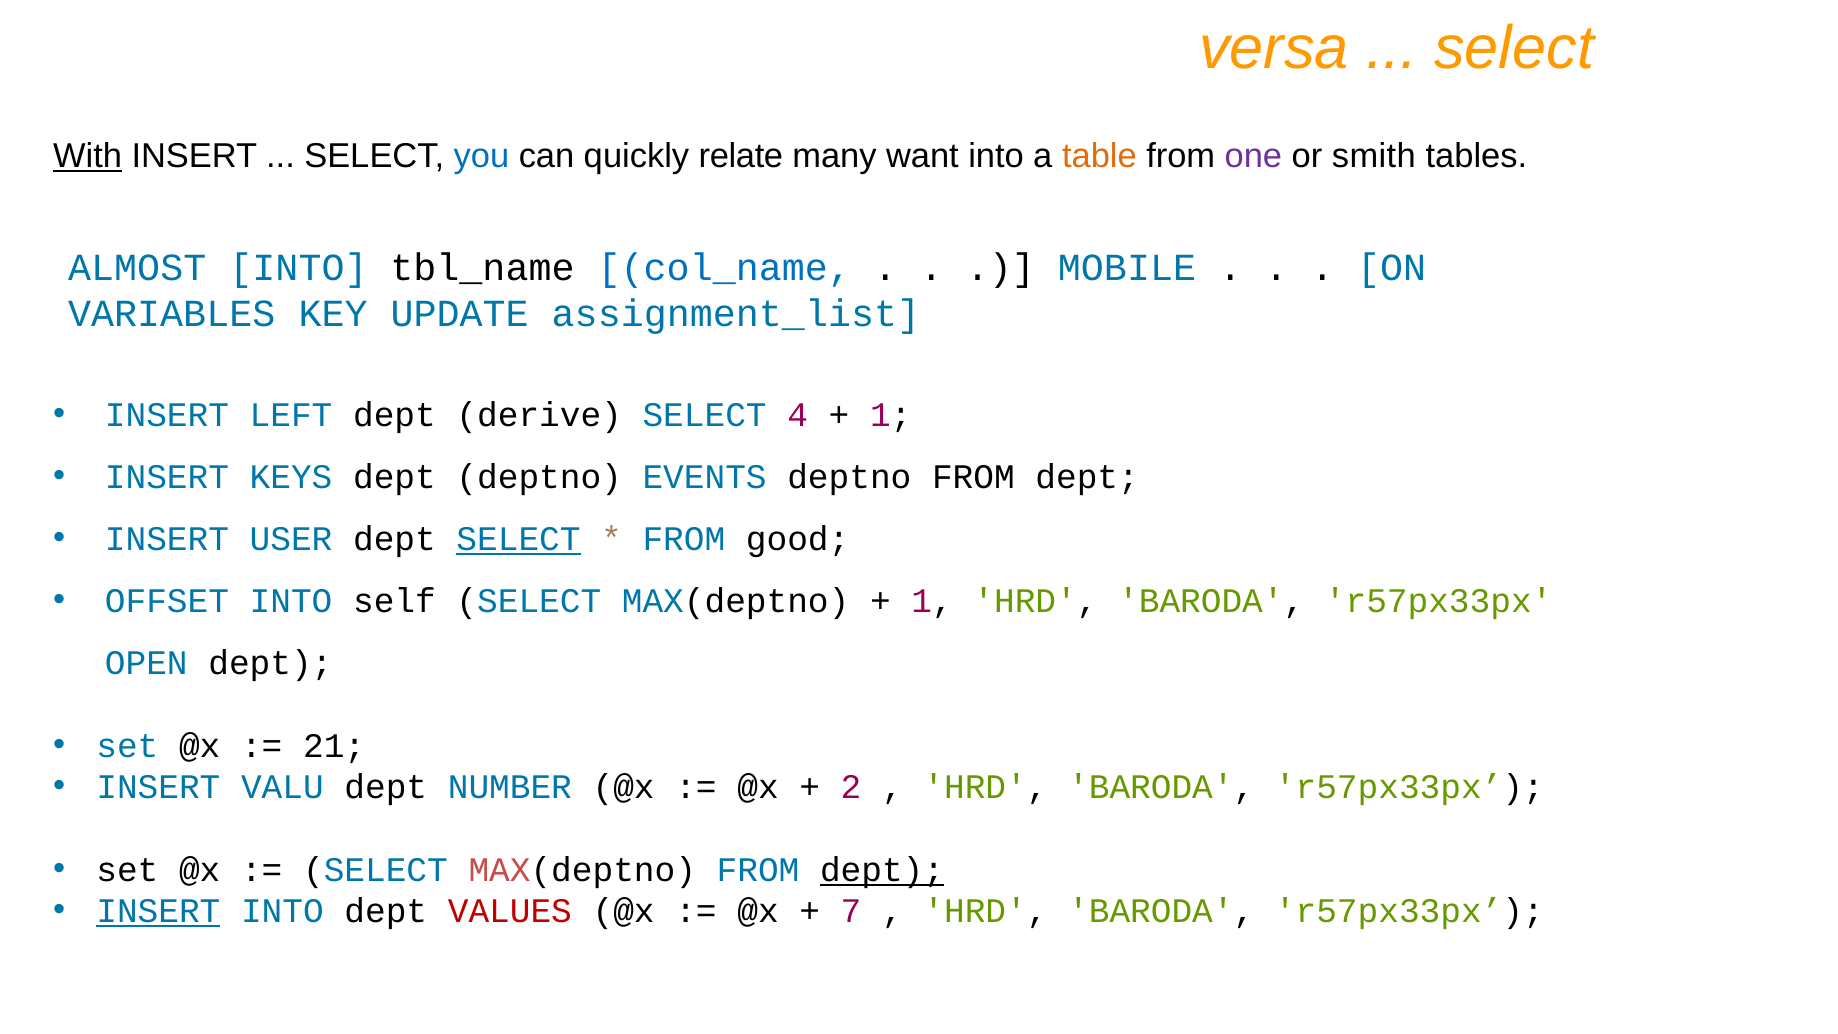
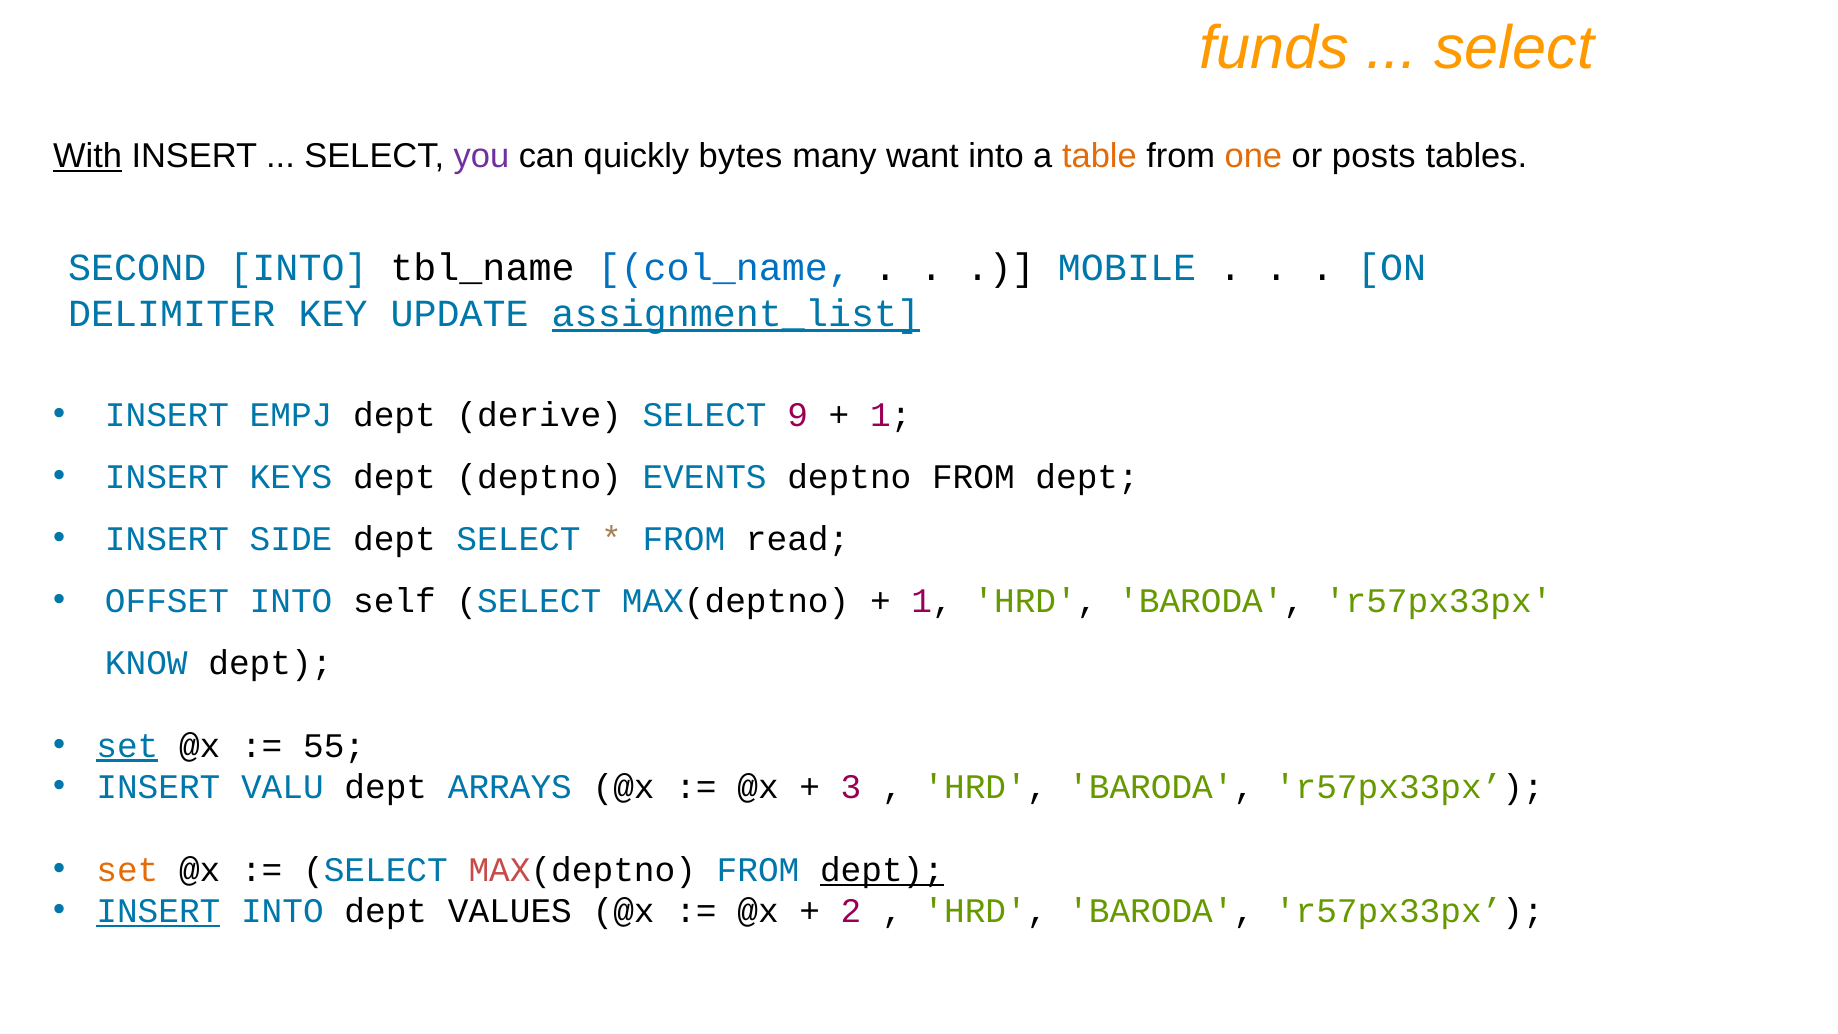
versa: versa -> funds
you colour: blue -> purple
relate: relate -> bytes
one colour: purple -> orange
smith: smith -> posts
ALMOST: ALMOST -> SECOND
VARIABLES: VARIABLES -> DELIMITER
assignment_list underline: none -> present
LEFT: LEFT -> EMPJ
4: 4 -> 9
USER: USER -> SIDE
SELECT at (519, 539) underline: present -> none
good: good -> read
OPEN: OPEN -> KNOW
set at (127, 746) underline: none -> present
21: 21 -> 55
NUMBER: NUMBER -> ARRAYS
2: 2 -> 3
set at (127, 870) colour: black -> orange
VALUES colour: red -> black
7: 7 -> 2
